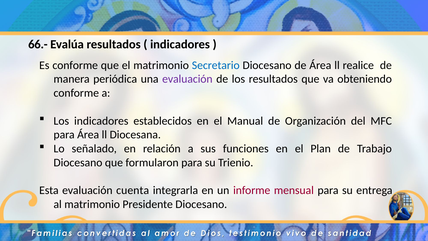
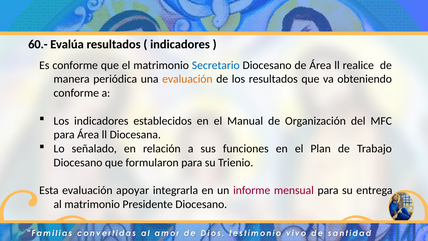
66.-: 66.- -> 60.-
evaluación at (187, 79) colour: purple -> orange
cuenta: cuenta -> apoyar
